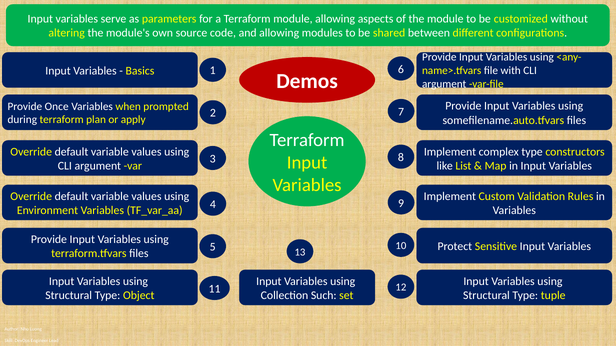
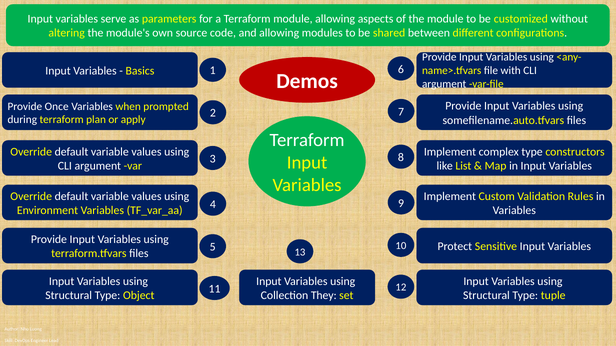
Such: Such -> They
